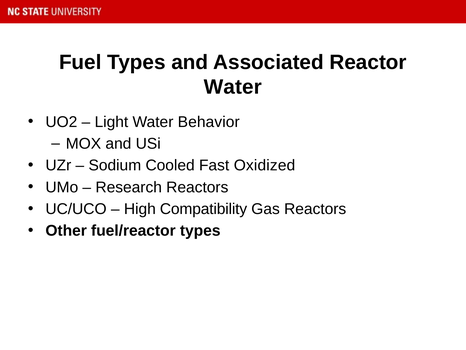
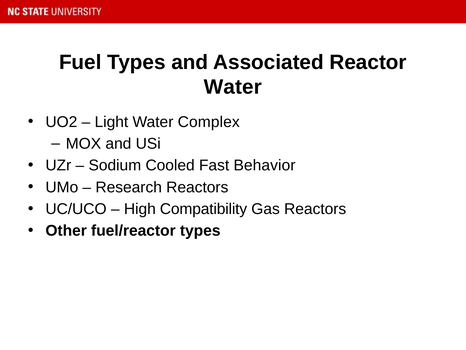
Behavior: Behavior -> Complex
Oxidized: Oxidized -> Behavior
